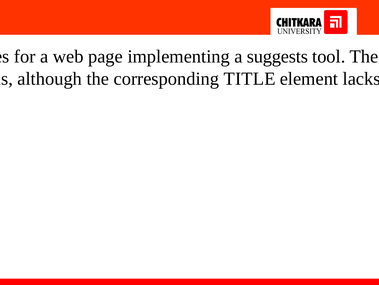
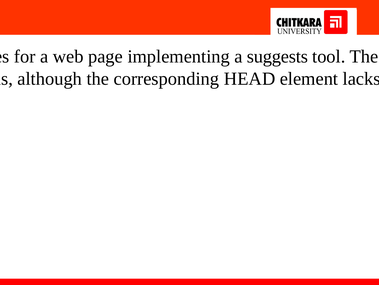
TITLE: TITLE -> HEAD
